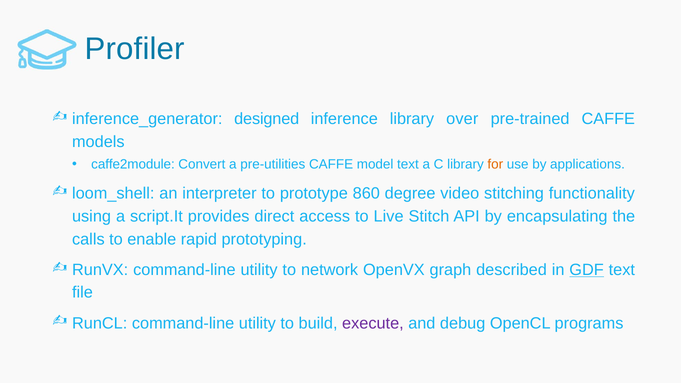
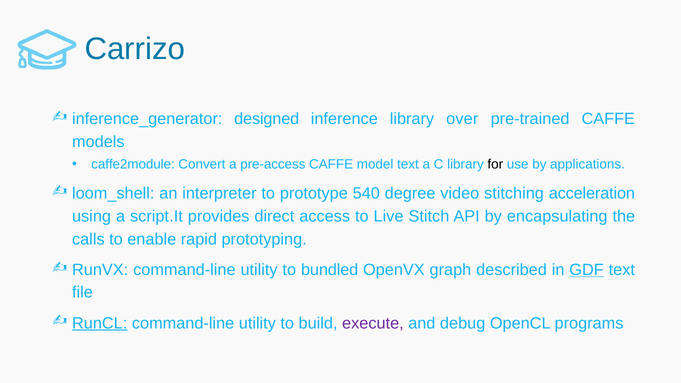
Profiler: Profiler -> Carrizo
pre-utilities: pre-utilities -> pre-access
for colour: orange -> black
860: 860 -> 540
functionality: functionality -> acceleration
network: network -> bundled
RunCL underline: none -> present
